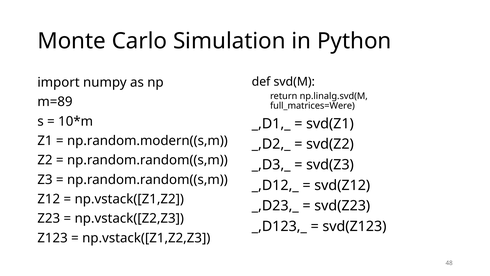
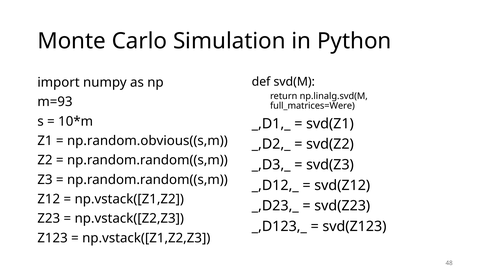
m=89: m=89 -> m=93
np.random.modern((s,m: np.random.modern((s,m -> np.random.obvious((s,m
